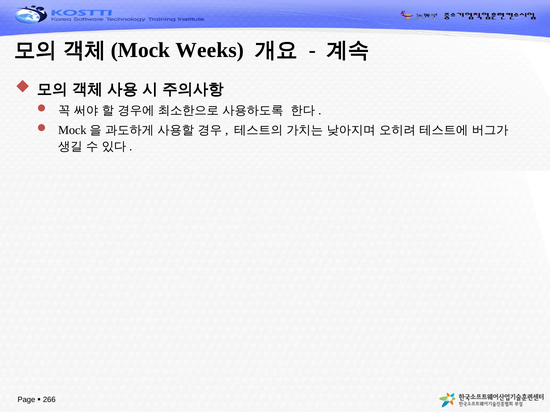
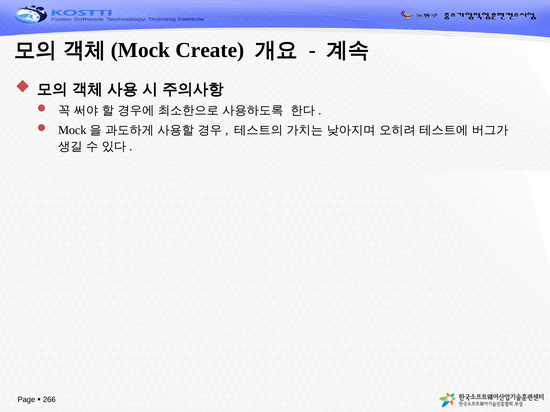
Weeks: Weeks -> Create
